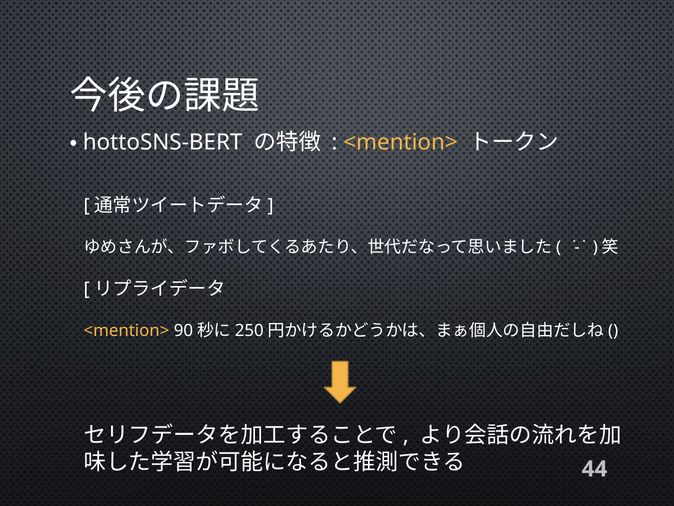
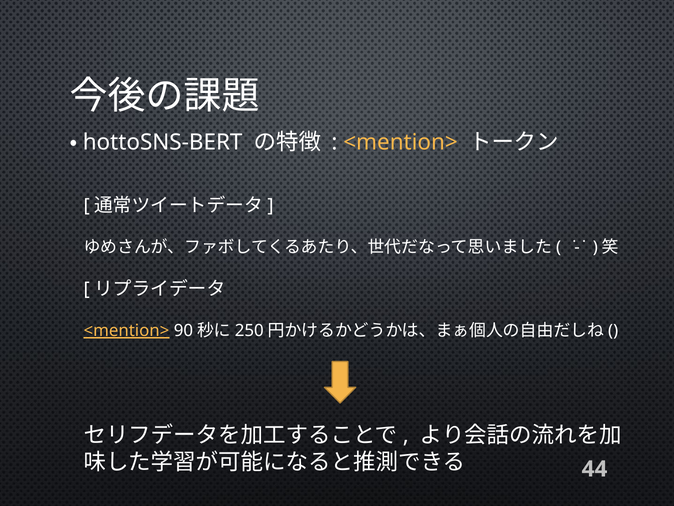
<mention> at (126, 330) underline: none -> present
